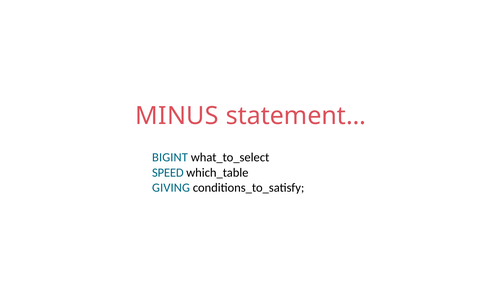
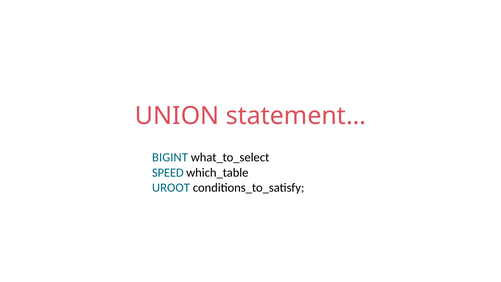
MINUS: MINUS -> UNION
GIVING: GIVING -> UROOT
